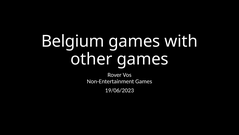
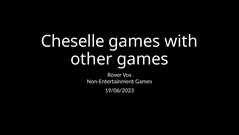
Belgium: Belgium -> Cheselle
